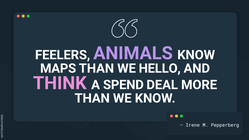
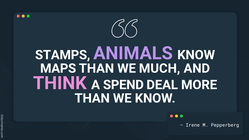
FEELERS: FEELERS -> STAMPS
HELLO: HELLO -> MUCH
